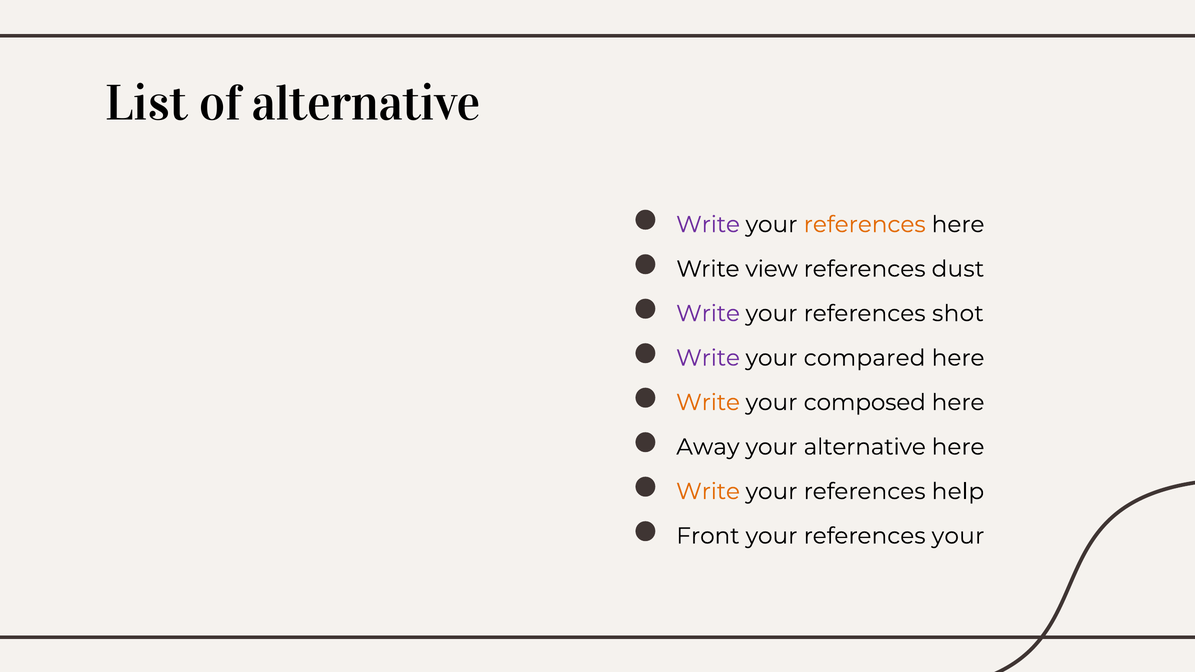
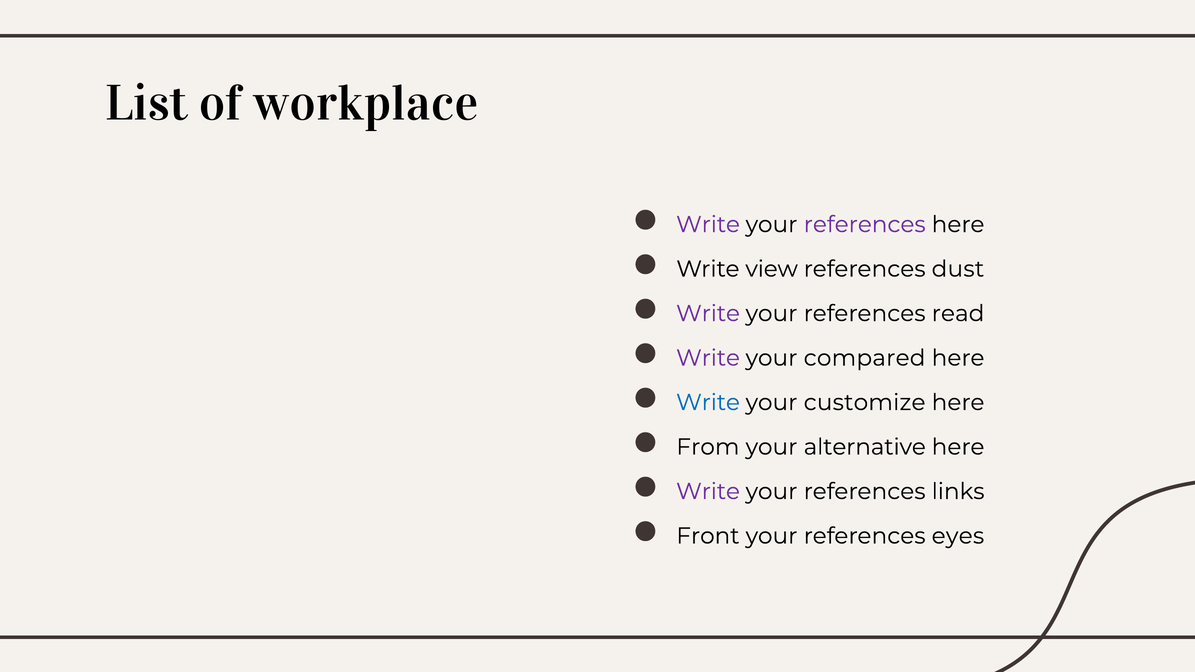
of alternative: alternative -> workplace
references at (865, 225) colour: orange -> purple
shot: shot -> read
Write at (708, 403) colour: orange -> blue
composed: composed -> customize
Away: Away -> From
Write at (708, 492) colour: orange -> purple
help: help -> links
references your: your -> eyes
